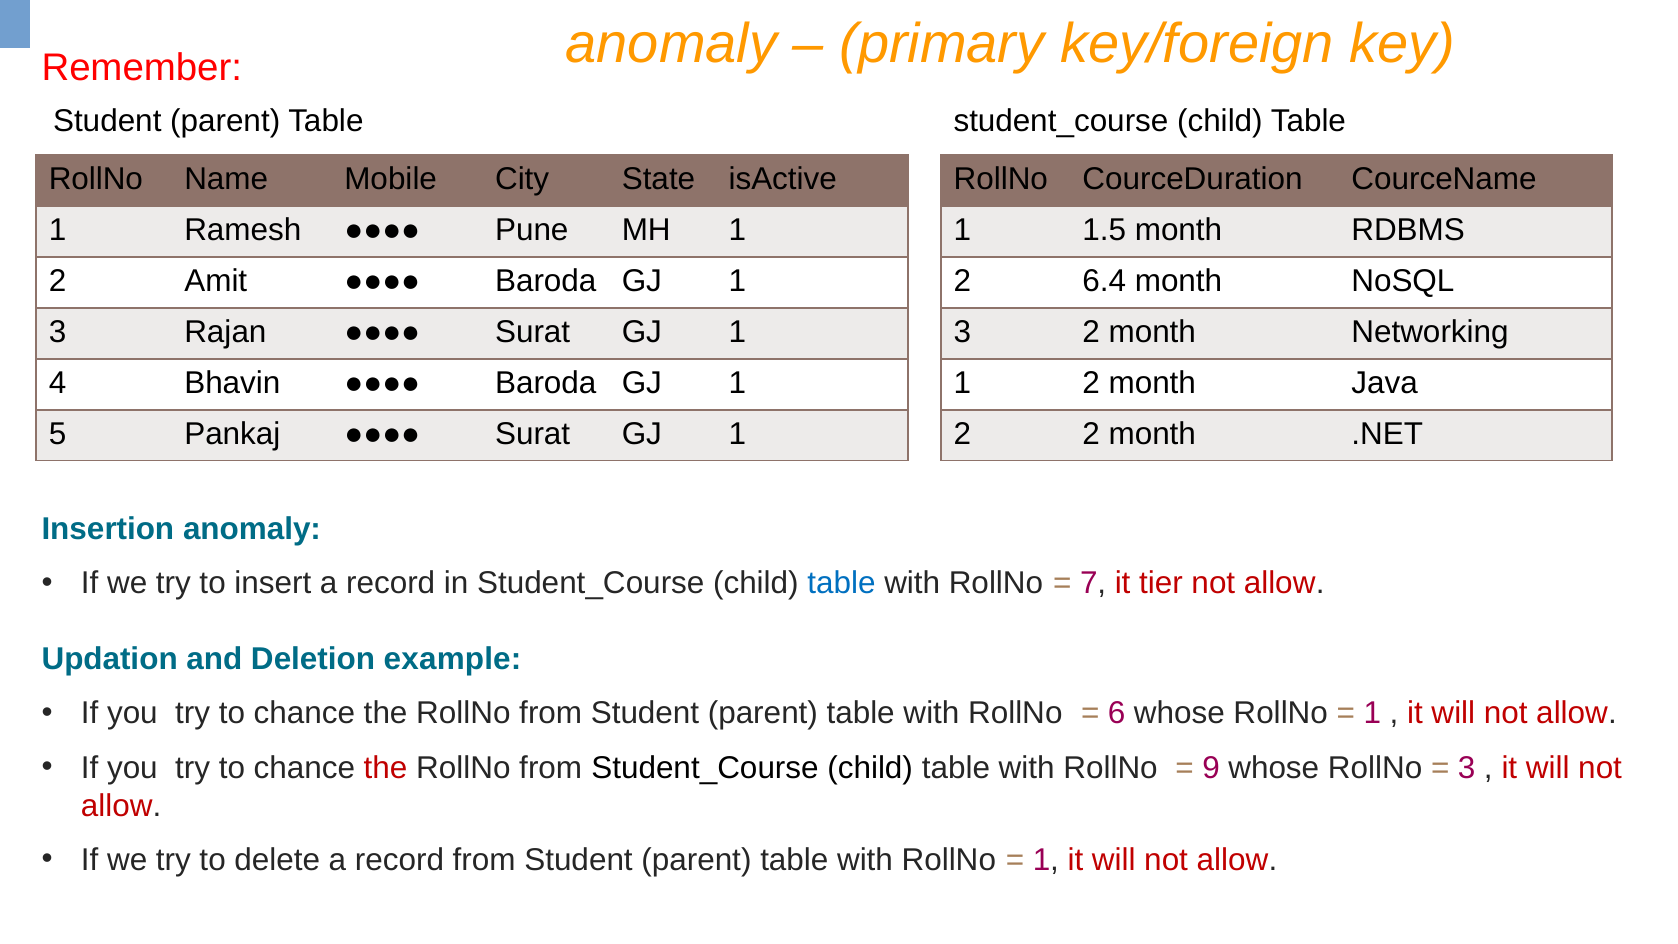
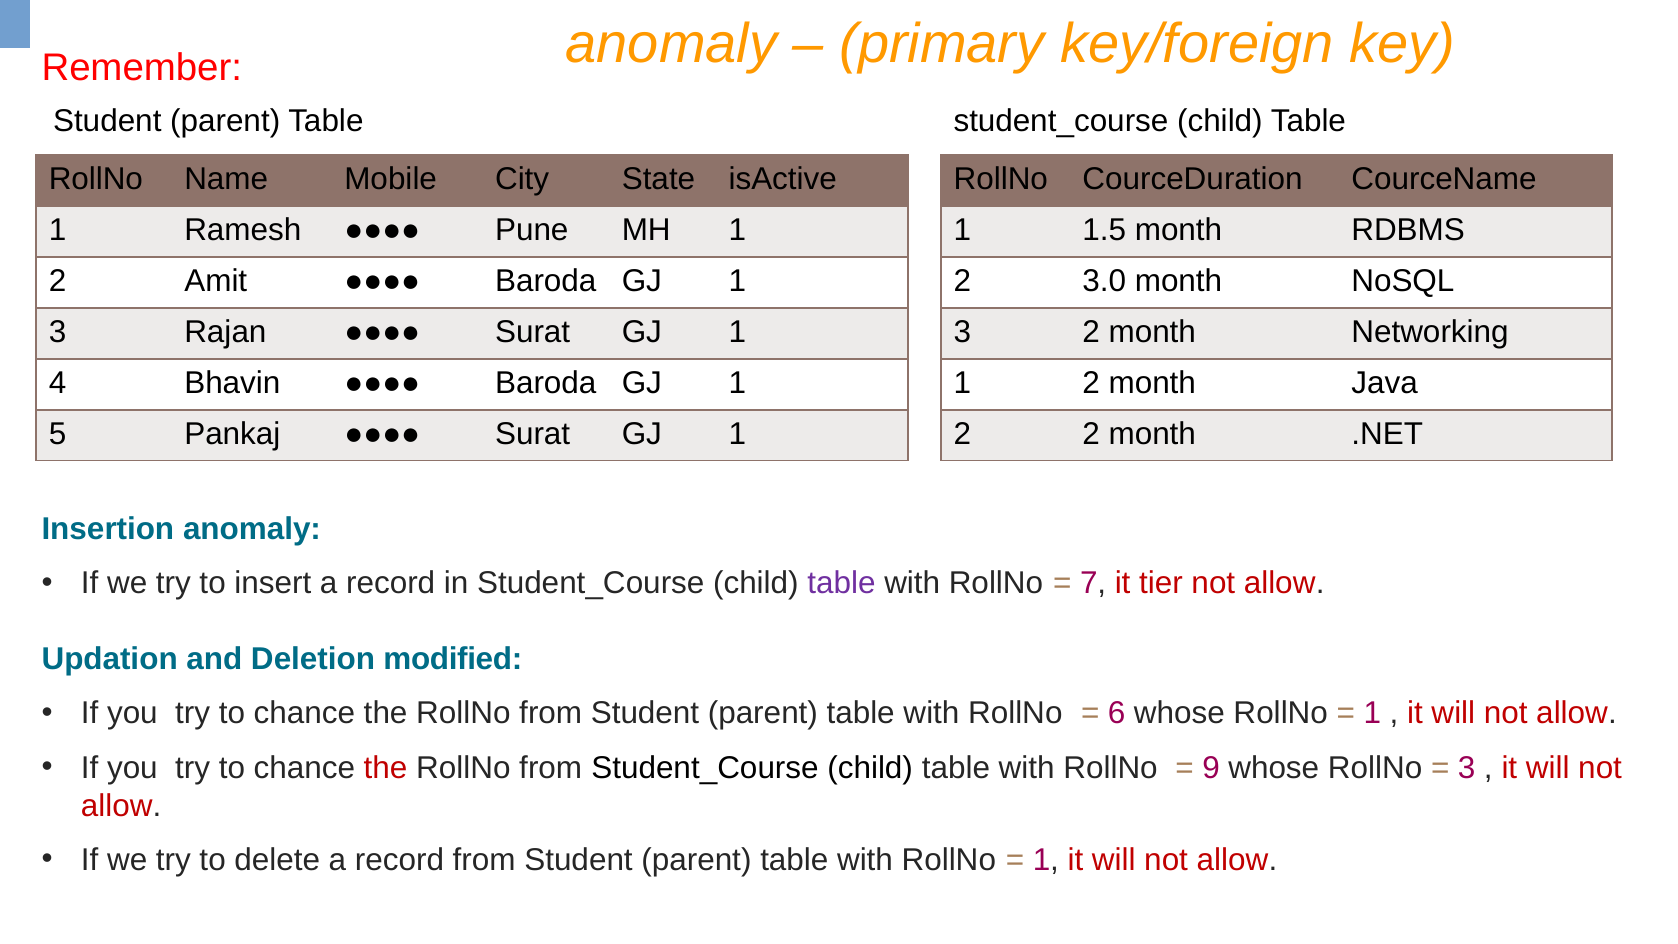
6.4: 6.4 -> 3.0
table at (841, 583) colour: blue -> purple
example: example -> modified
